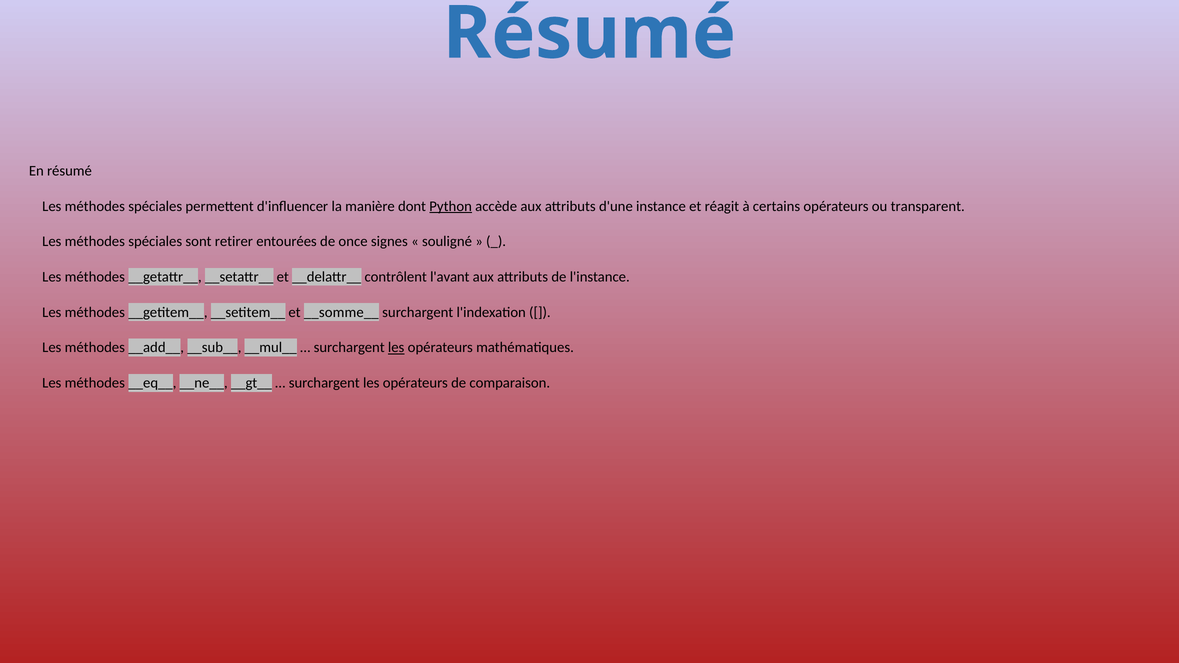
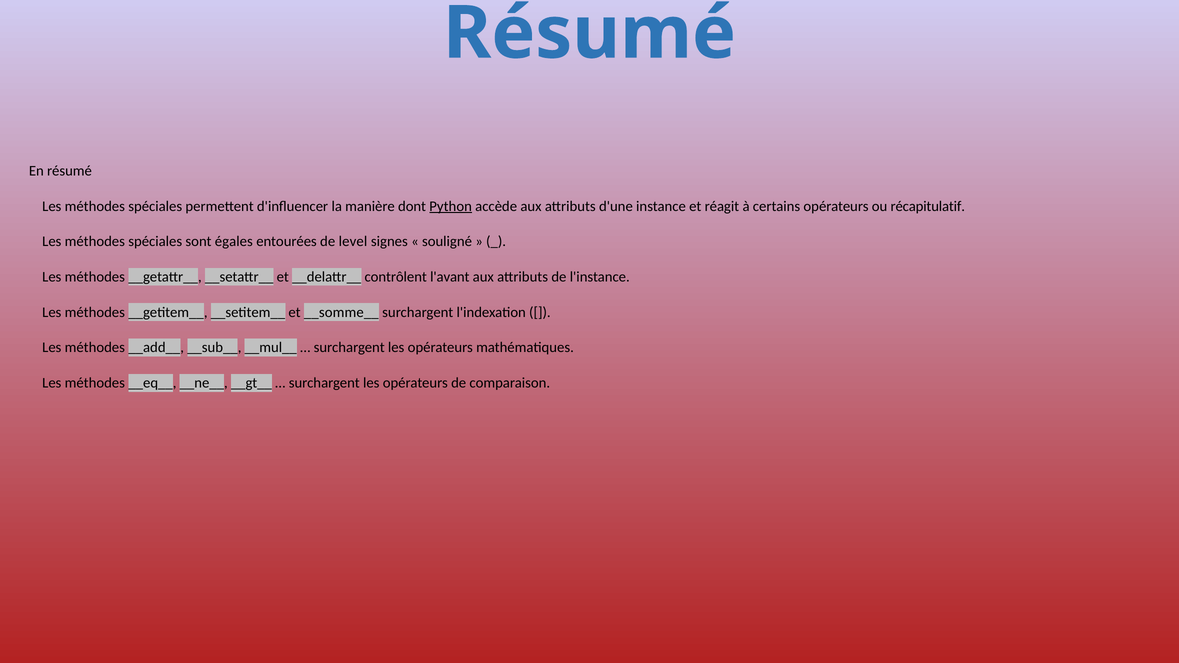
transparent: transparent -> récapitulatif
retirer: retirer -> égales
once: once -> level
les at (396, 348) underline: present -> none
